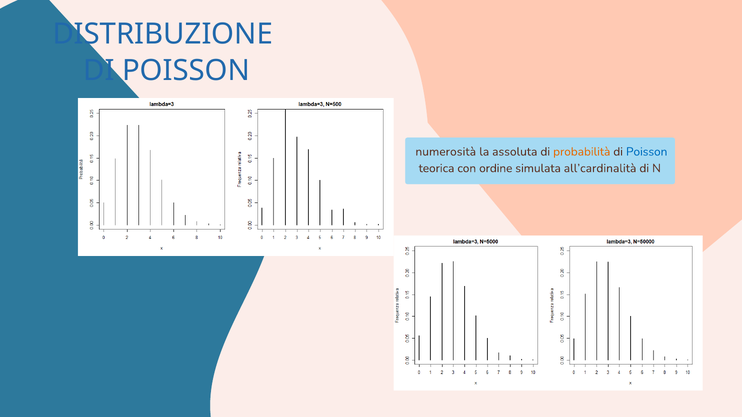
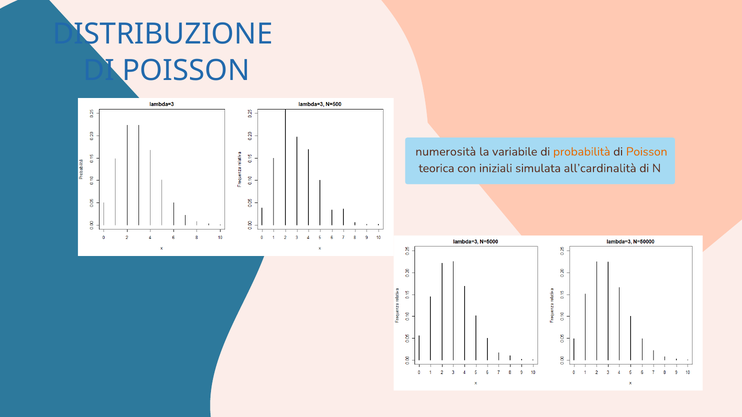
assoluta: assoluta -> variabile
Poisson at (647, 152) colour: blue -> orange
ordine: ordine -> iniziali
